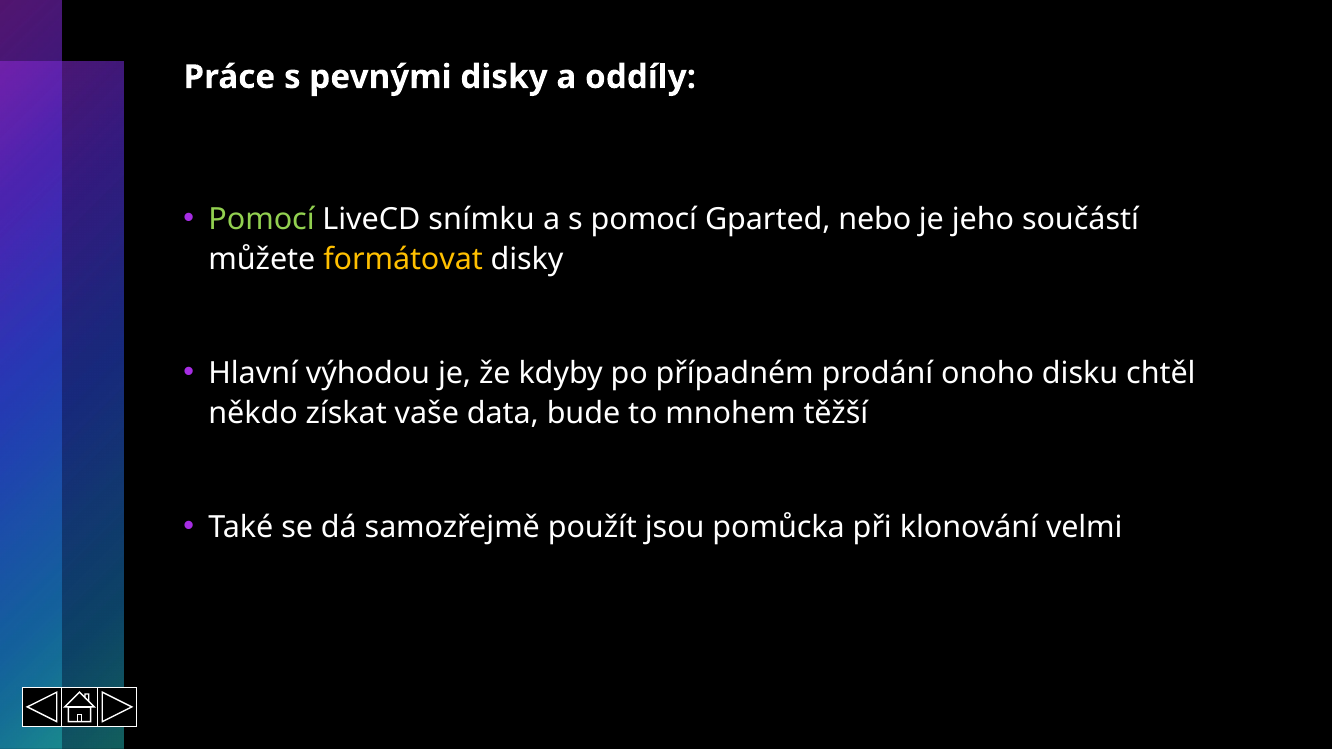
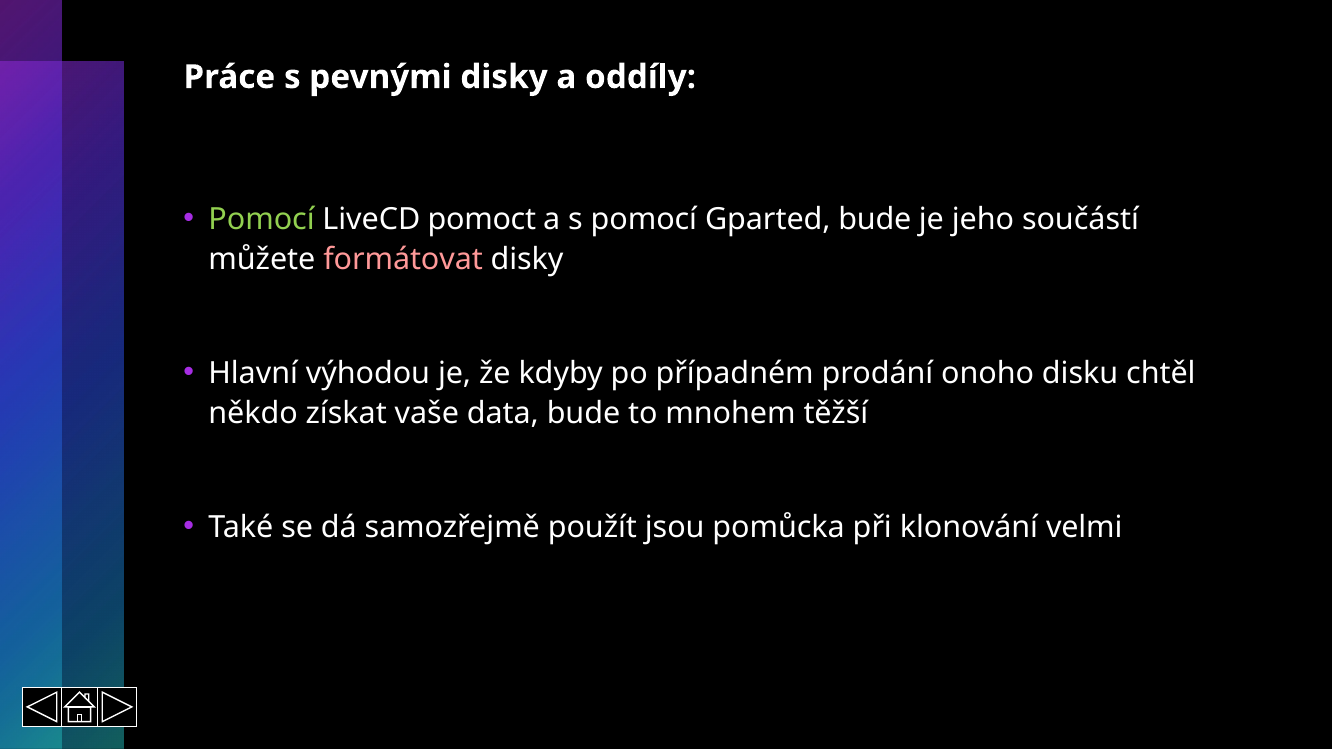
snímku: snímku -> pomoct
Gparted nebo: nebo -> bude
formátovat colour: yellow -> pink
